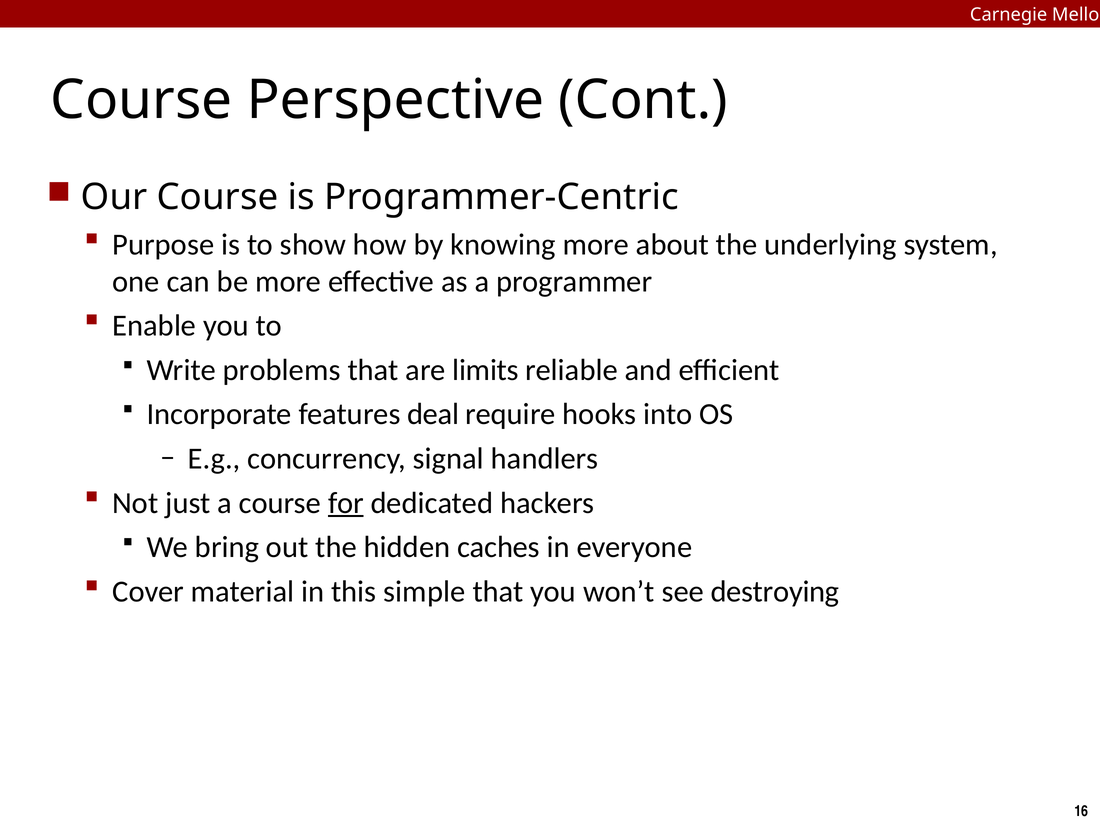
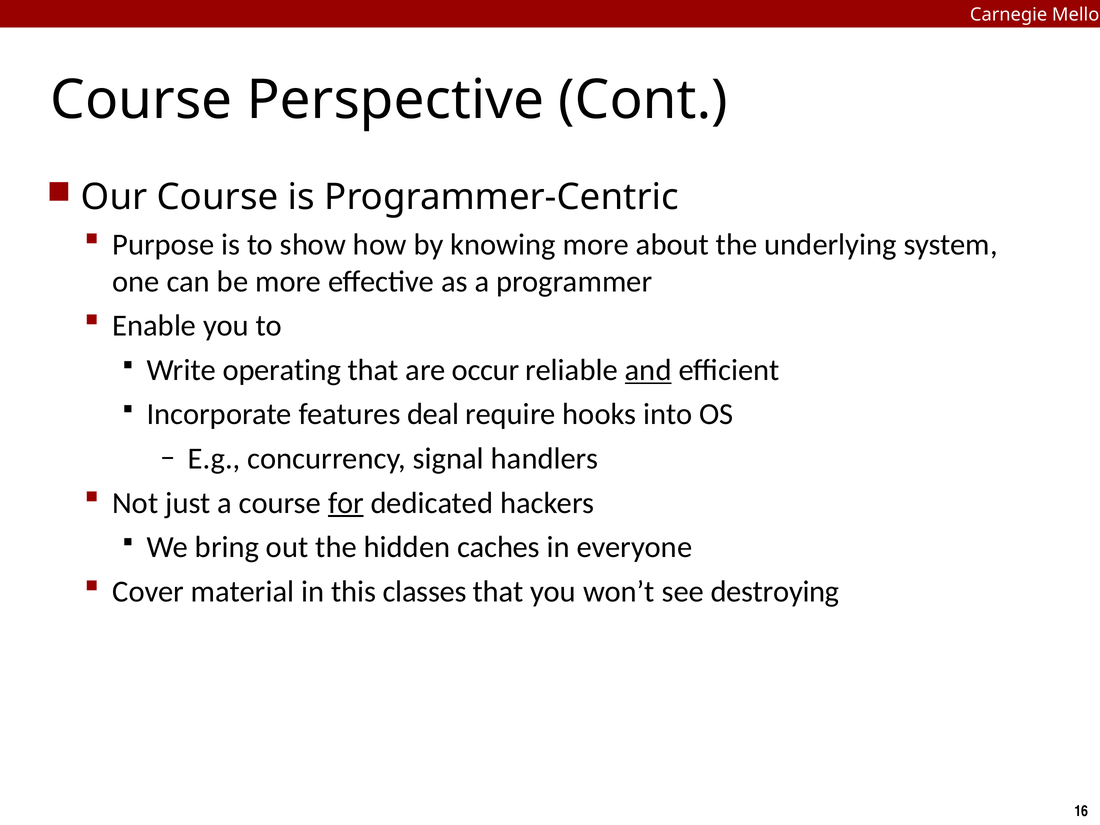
problems: problems -> operating
limits: limits -> occur
and underline: none -> present
simple: simple -> classes
